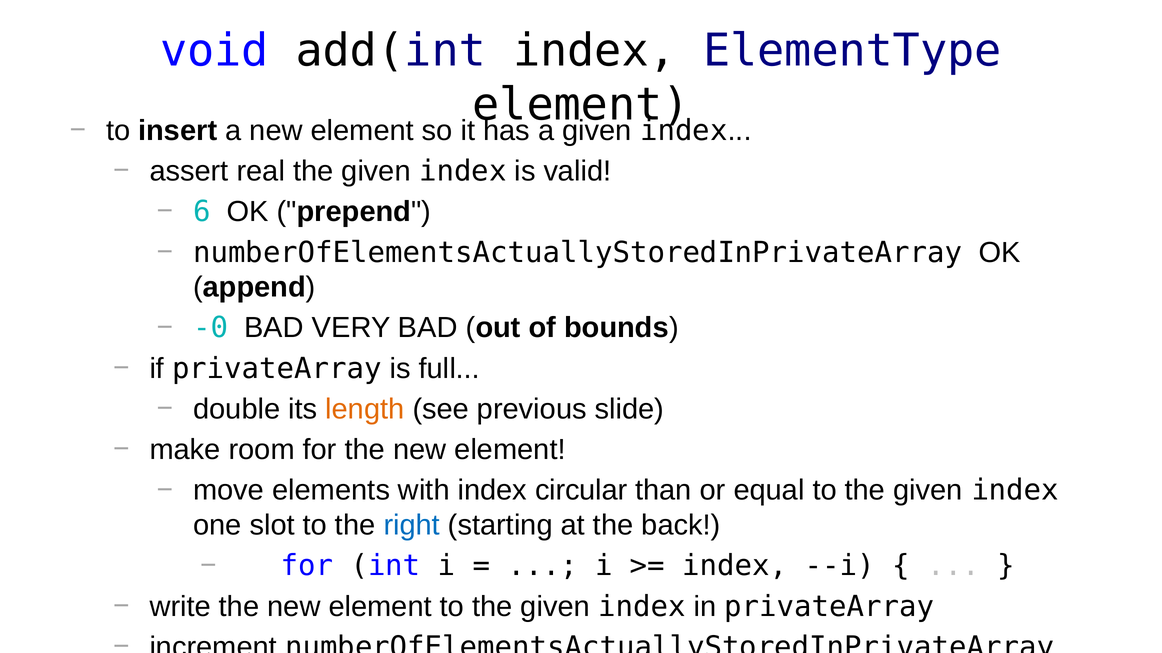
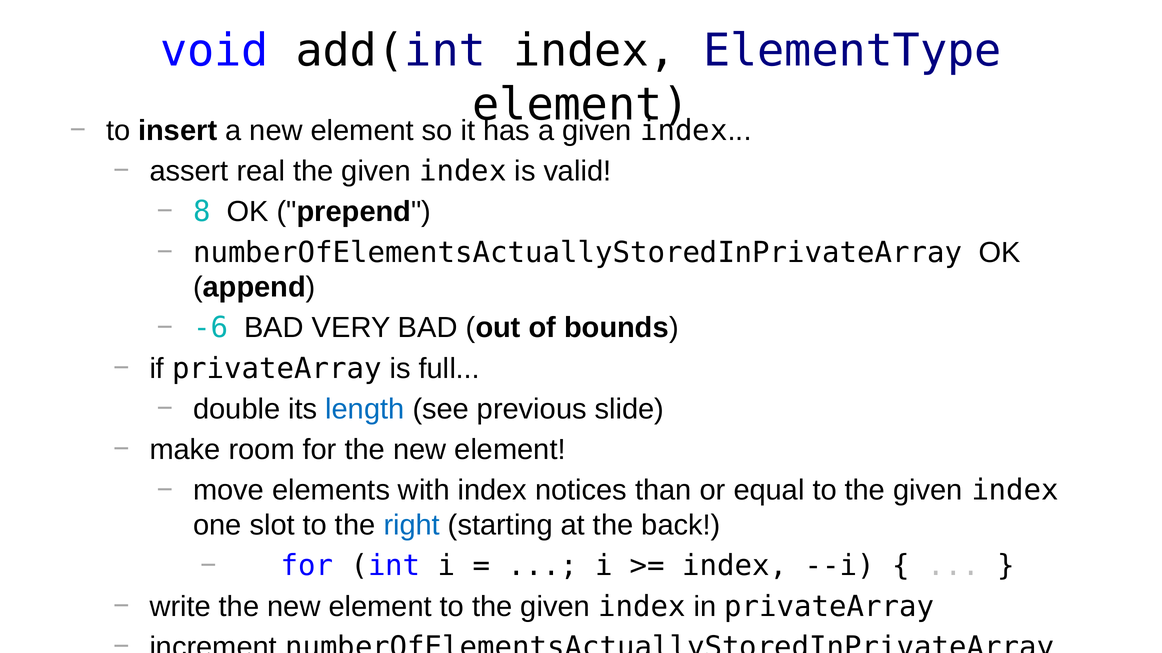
6: 6 -> 8
-0: -0 -> -6
length colour: orange -> blue
circular: circular -> notices
